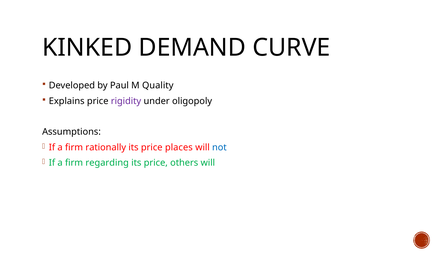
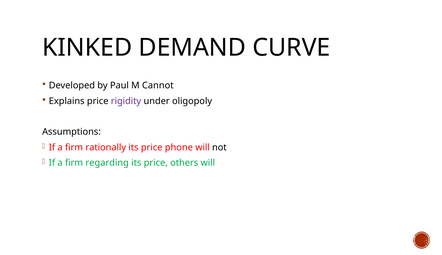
Quality: Quality -> Cannot
places: places -> phone
not colour: blue -> black
